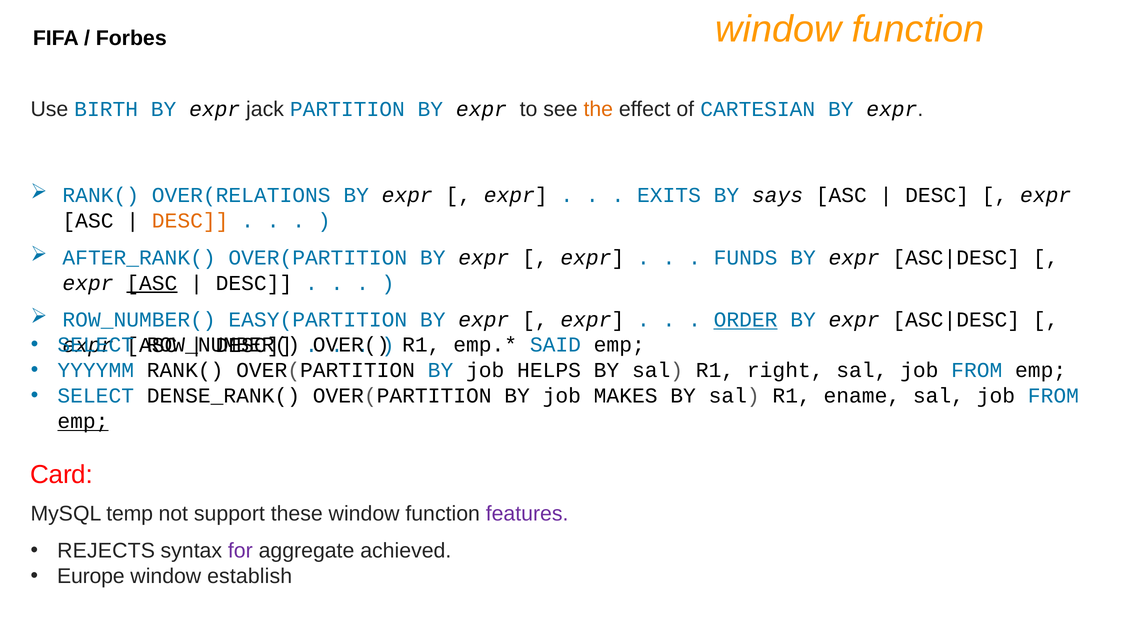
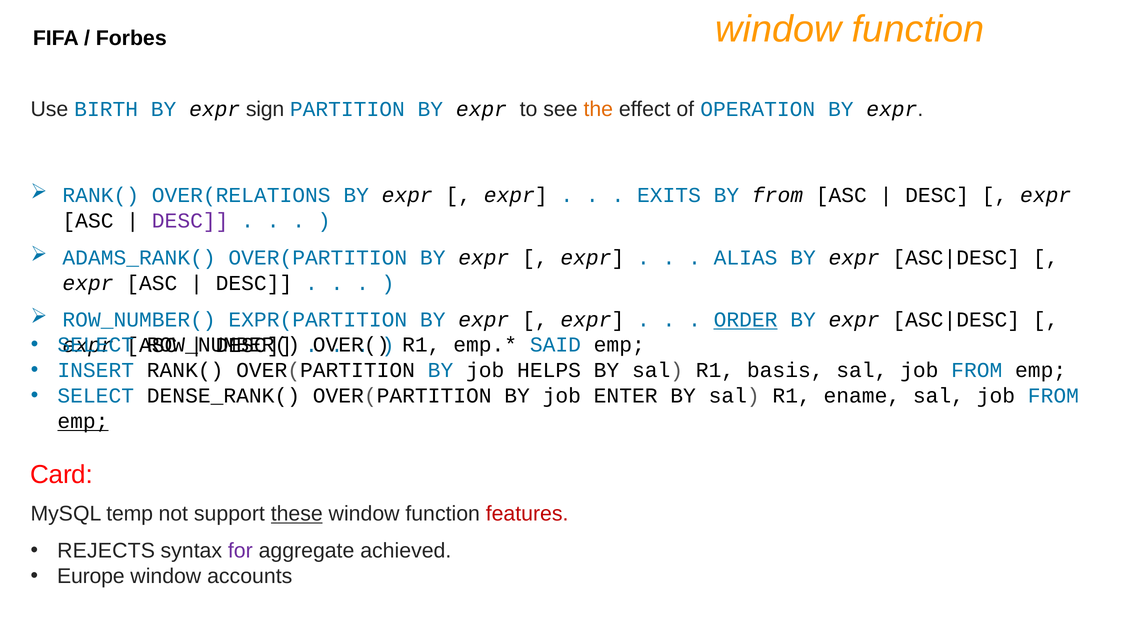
jack: jack -> sign
CARTESIAN: CARTESIAN -> OPERATION
BY says: says -> from
DESC at (190, 221) colour: orange -> purple
AFTER_RANK(: AFTER_RANK( -> ADAMS_RANK(
FUNDS: FUNDS -> ALIAS
ASC at (152, 283) underline: present -> none
EASY(PARTITION: EASY(PARTITION -> EXPR(PARTITION
YYYYMM: YYYYMM -> INSERT
right: right -> basis
MAKES: MAKES -> ENTER
these underline: none -> present
features colour: purple -> red
establish: establish -> accounts
